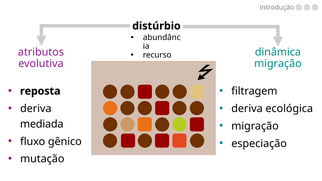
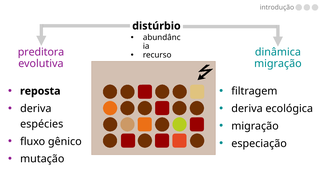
atributos: atributos -> preditora
mediada: mediada -> espécies
